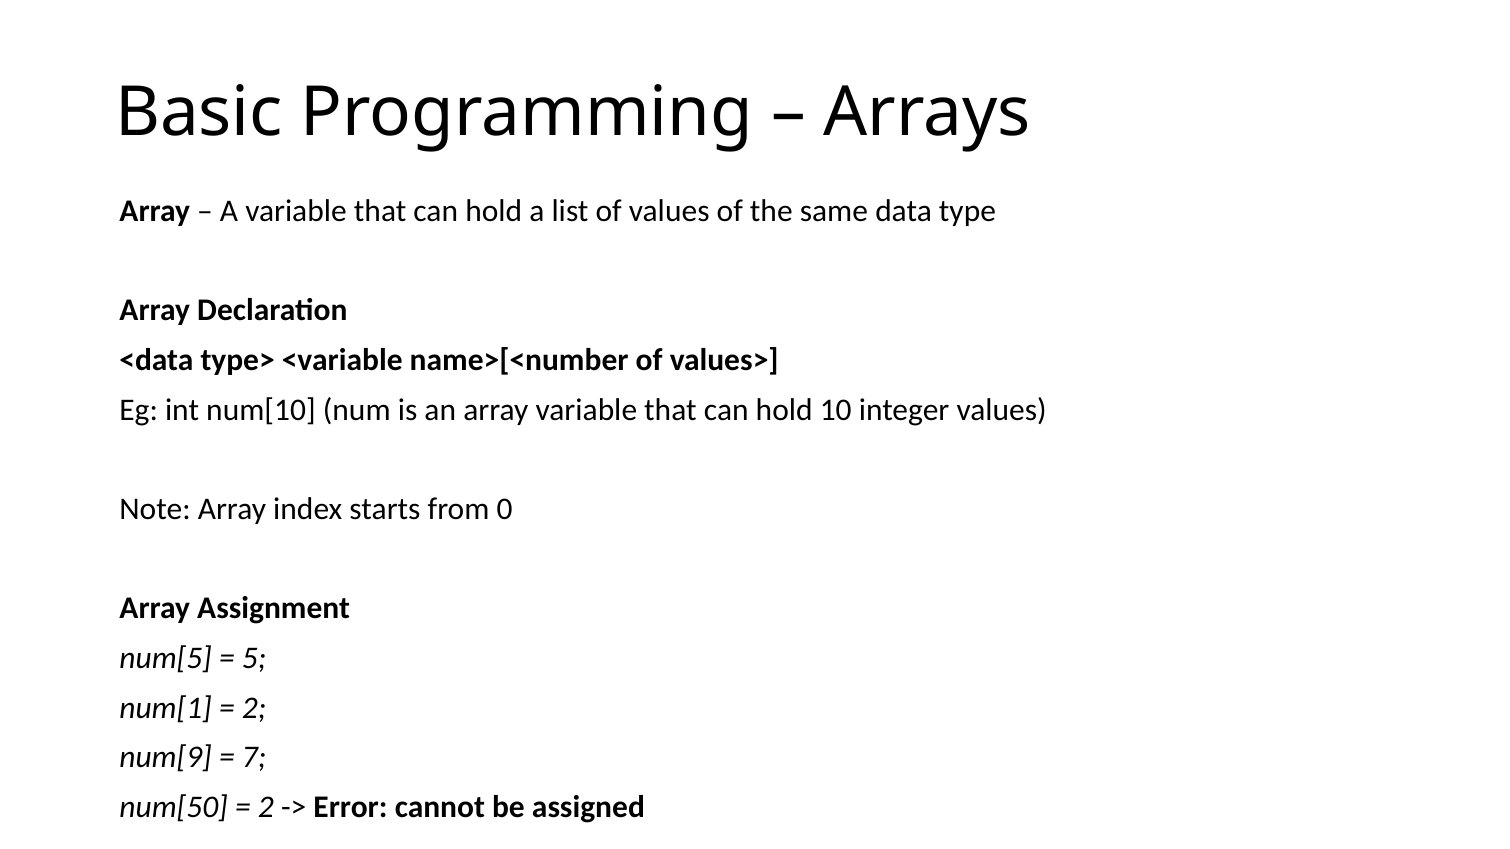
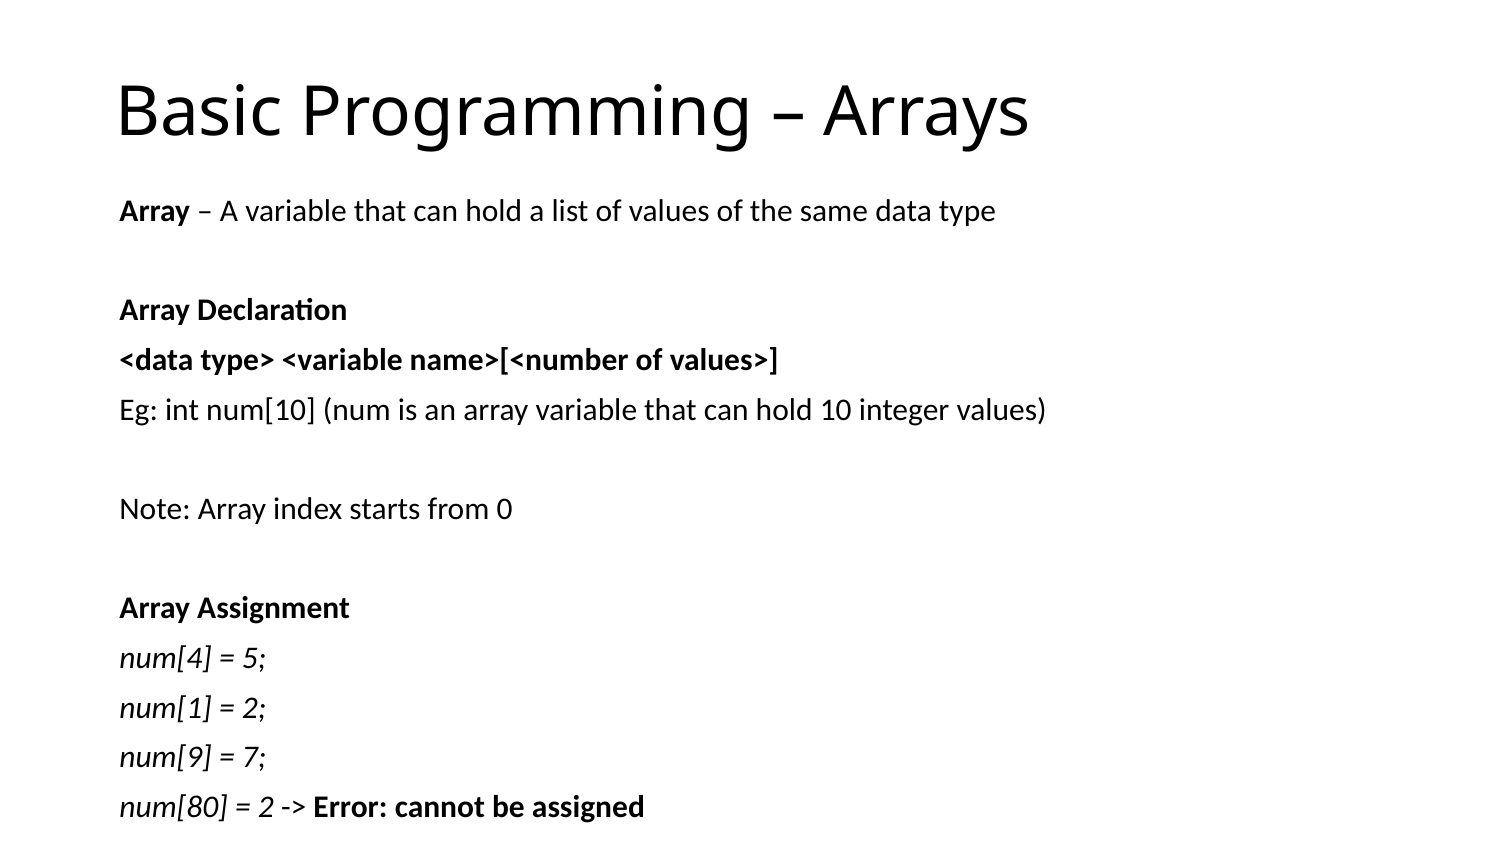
num[5: num[5 -> num[4
num[50: num[50 -> num[80
